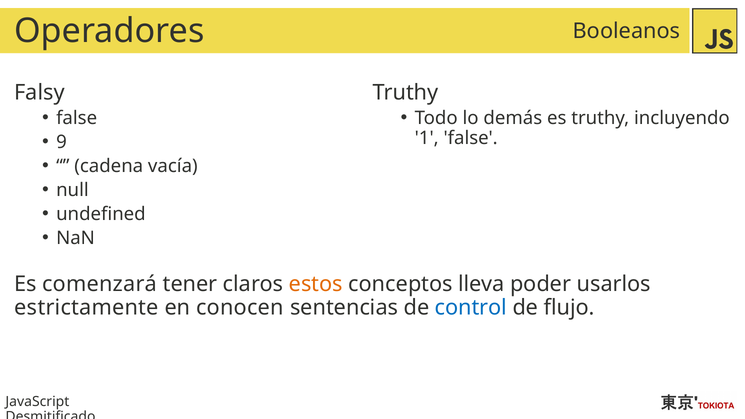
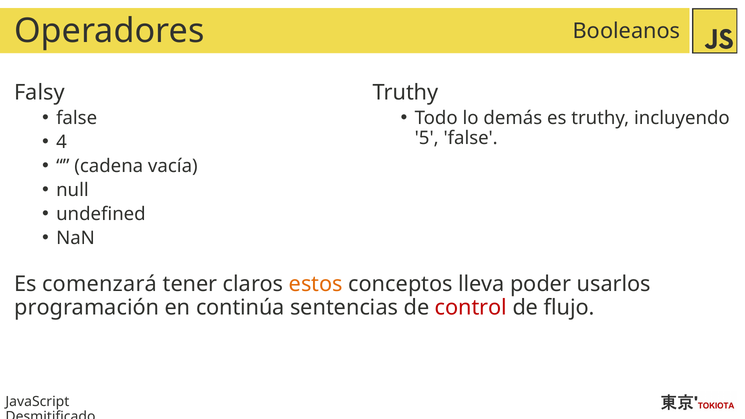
9: 9 -> 4
1: 1 -> 5
estrictamente: estrictamente -> programación
conocen: conocen -> continúa
control colour: blue -> red
